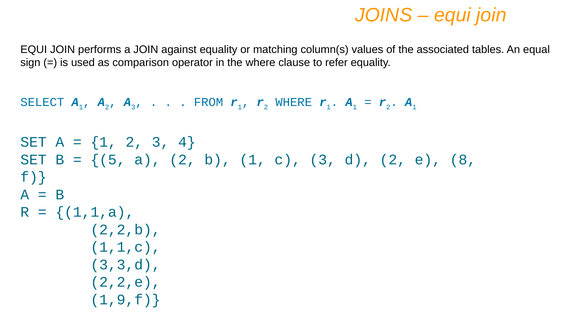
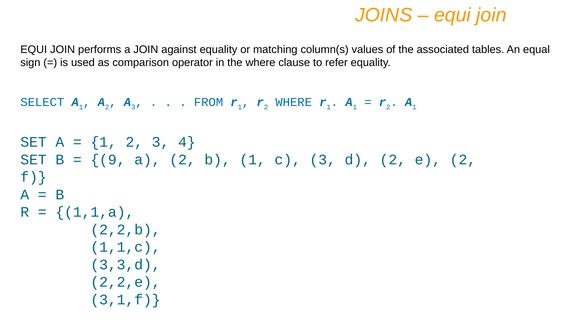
5: 5 -> 9
e 8: 8 -> 2
1,9,f: 1,9,f -> 3,1,f
